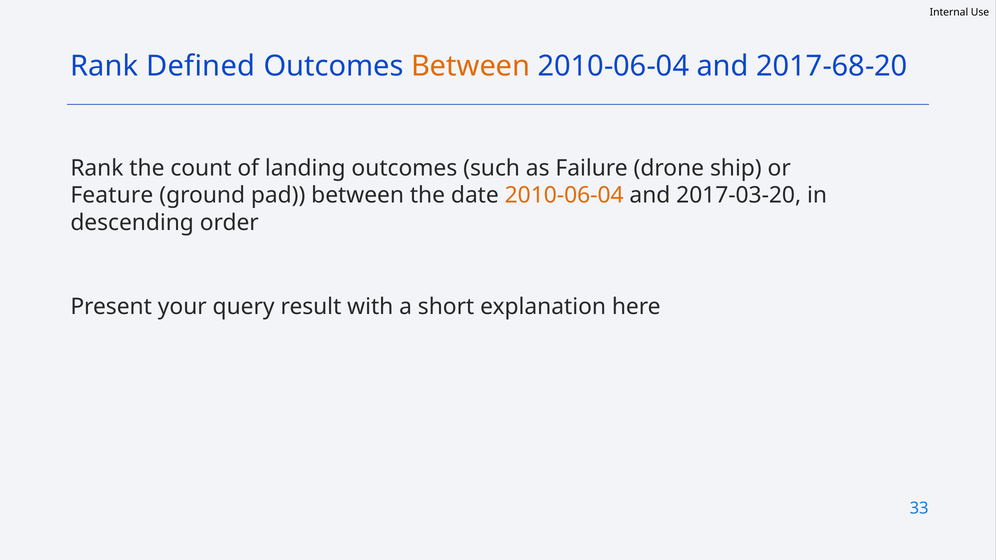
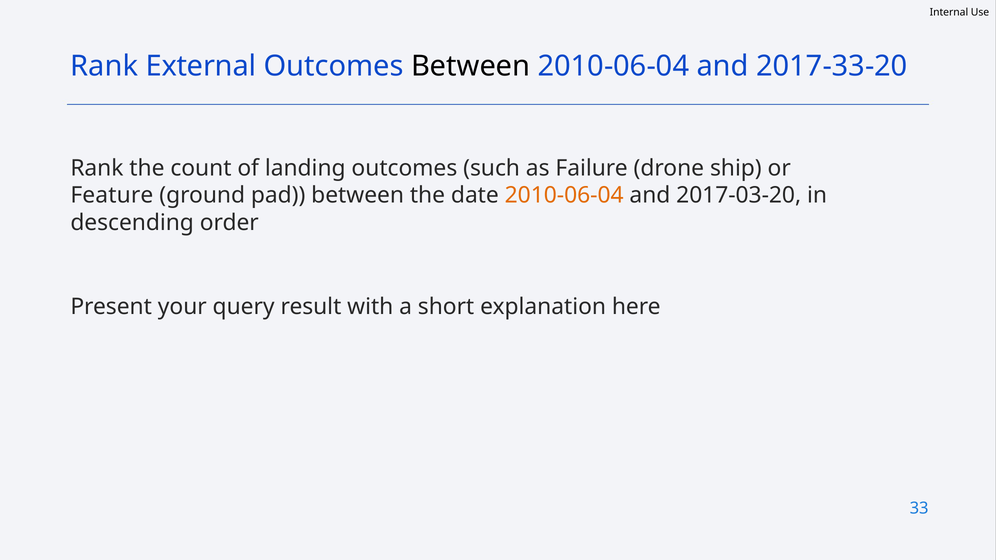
Defined: Defined -> External
Between at (471, 66) colour: orange -> black
2017-68-20: 2017-68-20 -> 2017-33-20
